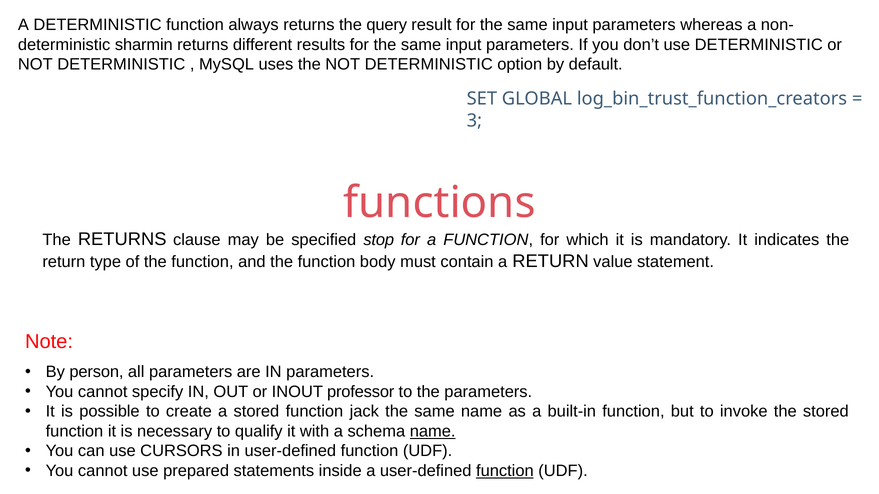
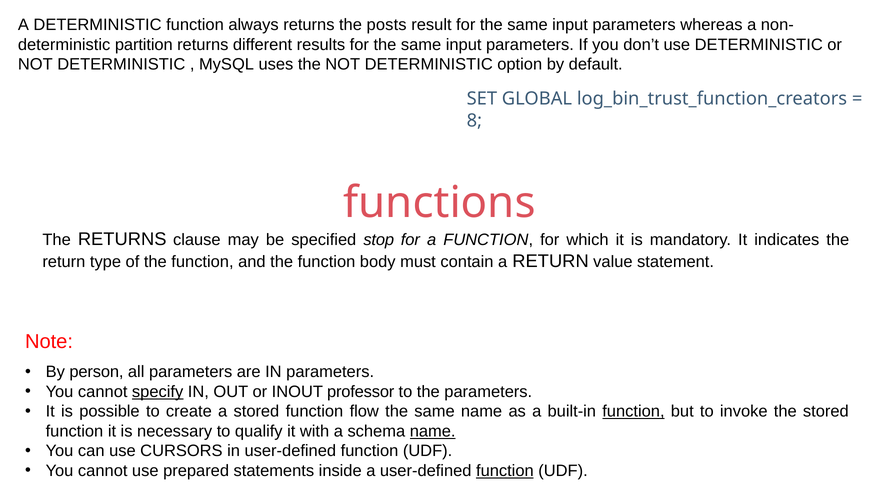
query: query -> posts
sharmin: sharmin -> partition
3: 3 -> 8
specify underline: none -> present
jack: jack -> flow
function at (633, 412) underline: none -> present
